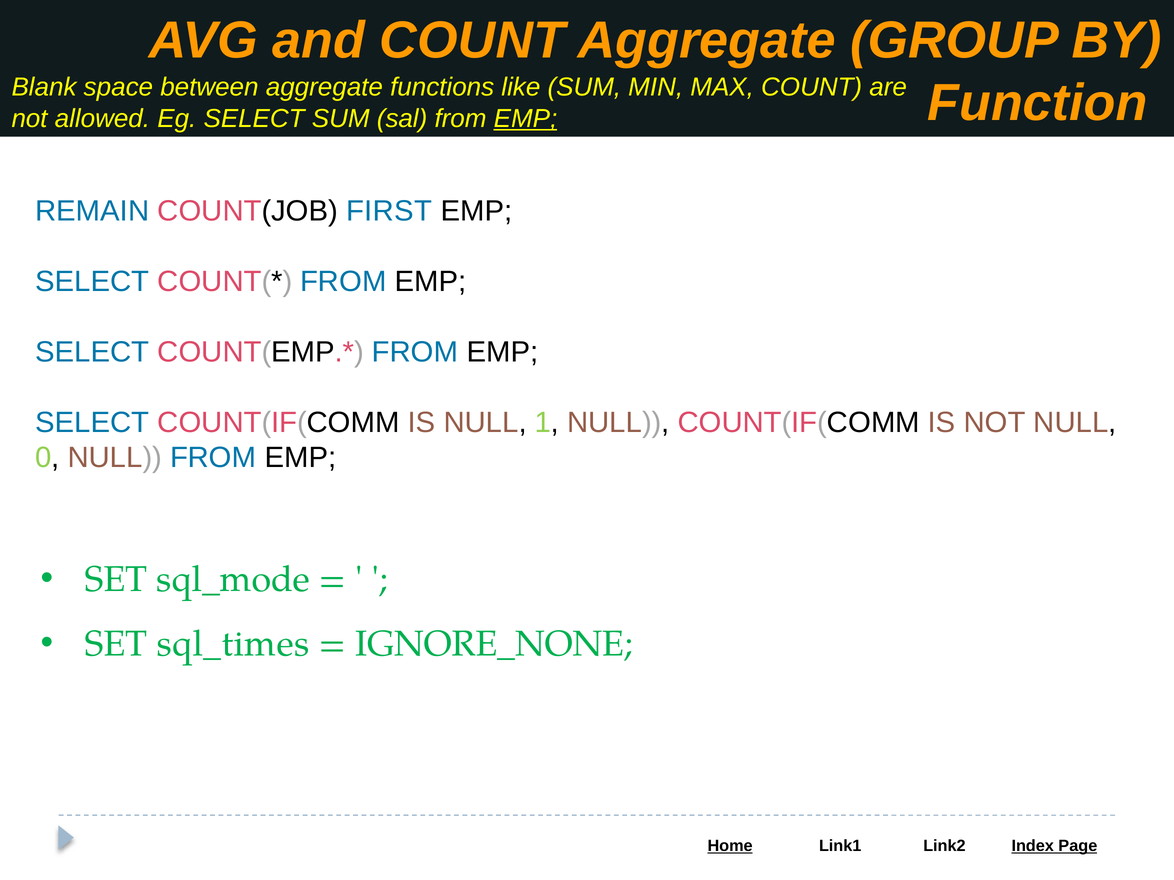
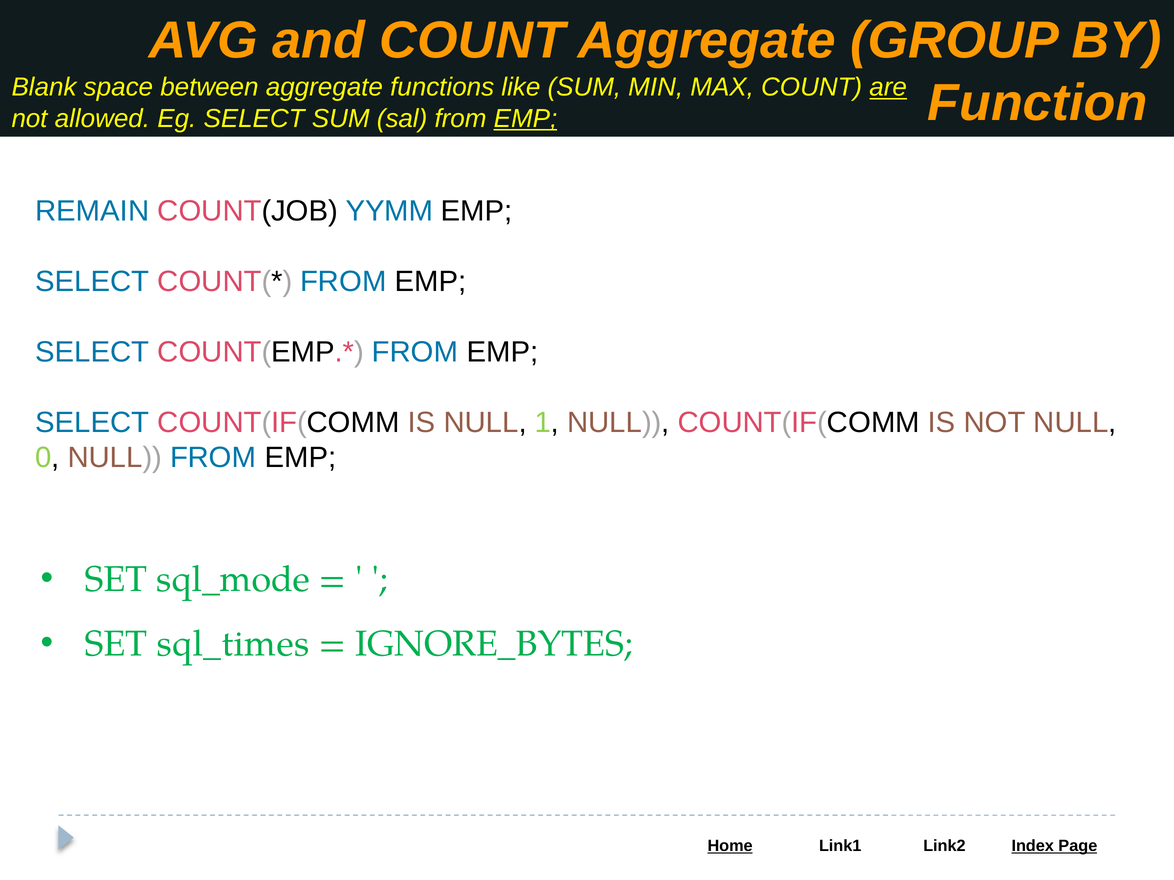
are underline: none -> present
FIRST: FIRST -> YYMM
IGNORE_NONE: IGNORE_NONE -> IGNORE_BYTES
